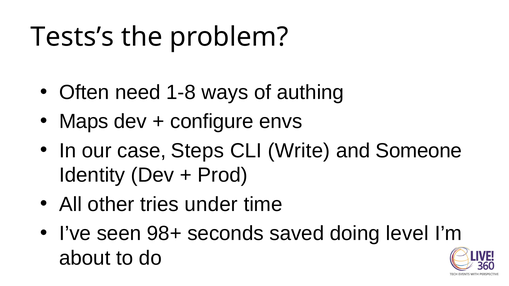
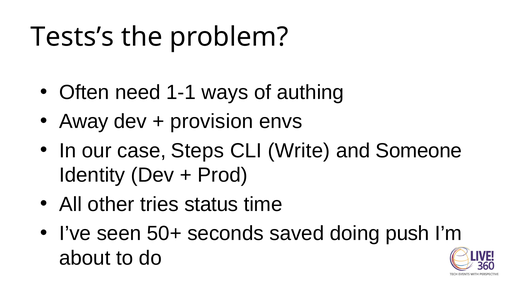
1-8: 1-8 -> 1-1
Maps: Maps -> Away
configure: configure -> provision
under: under -> status
98+: 98+ -> 50+
level: level -> push
